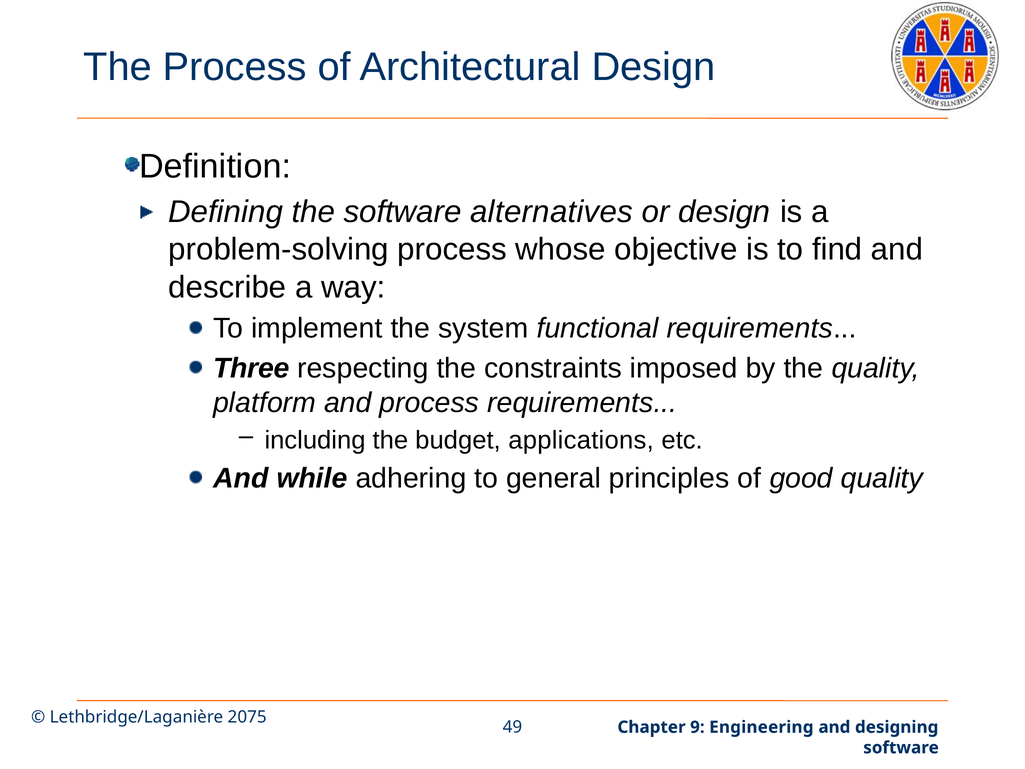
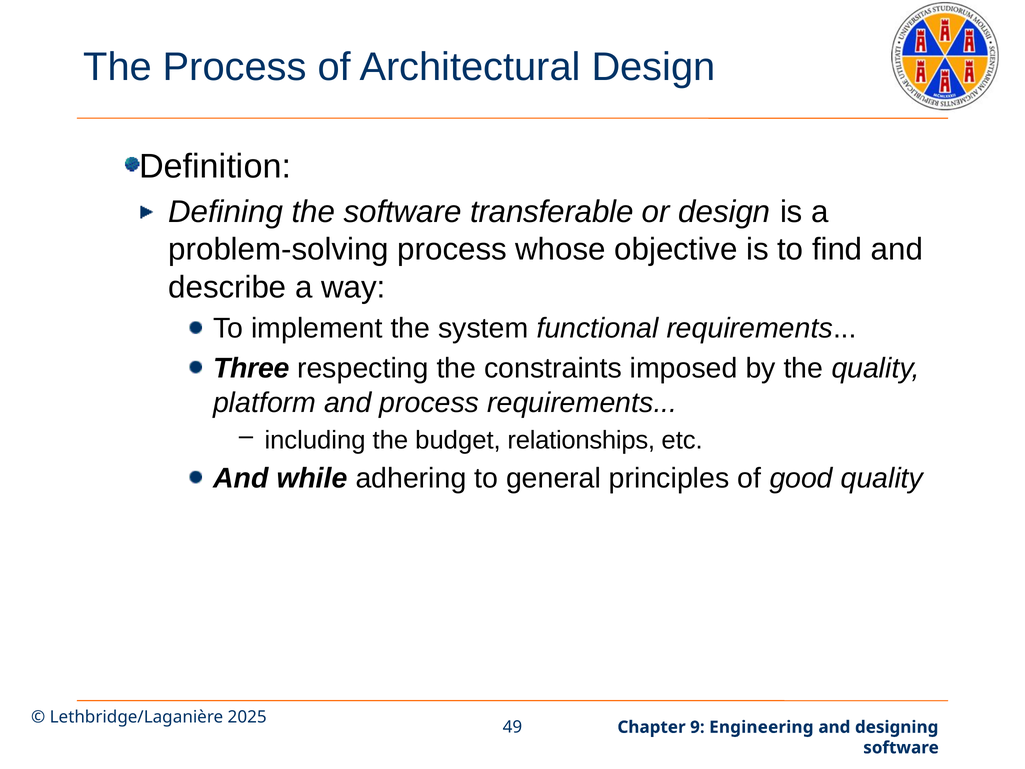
alternatives: alternatives -> transferable
applications: applications -> relationships
2075: 2075 -> 2025
